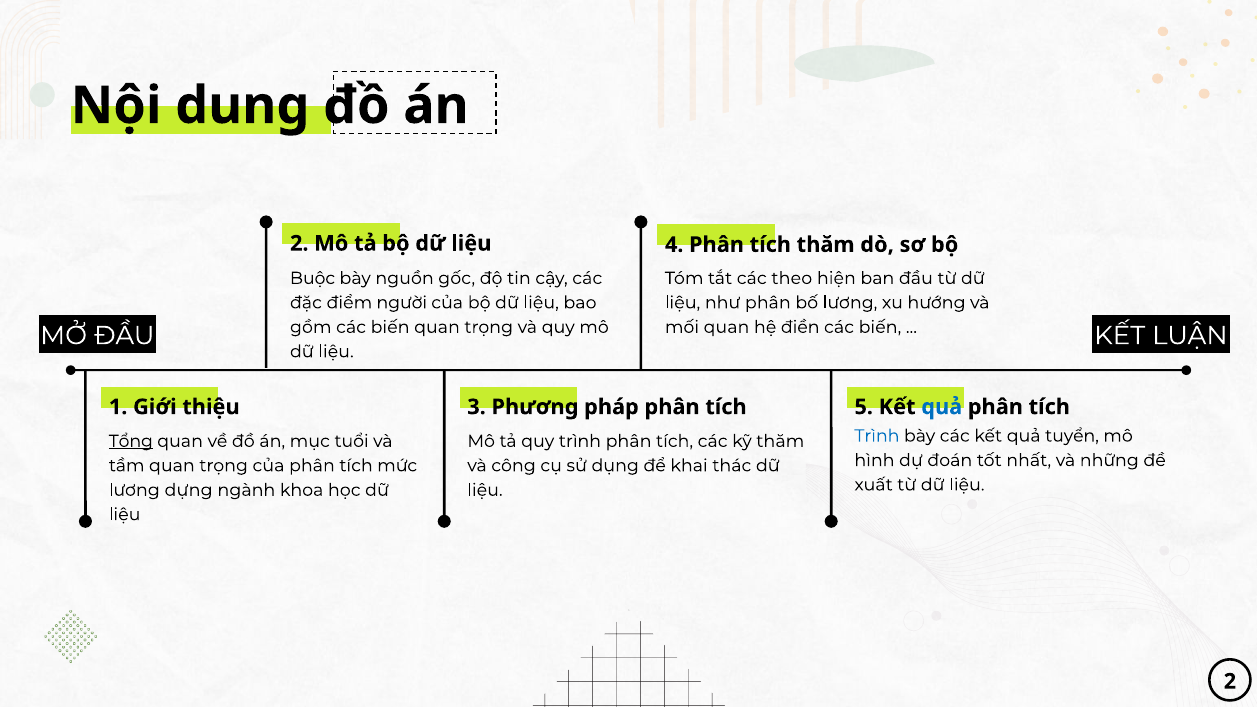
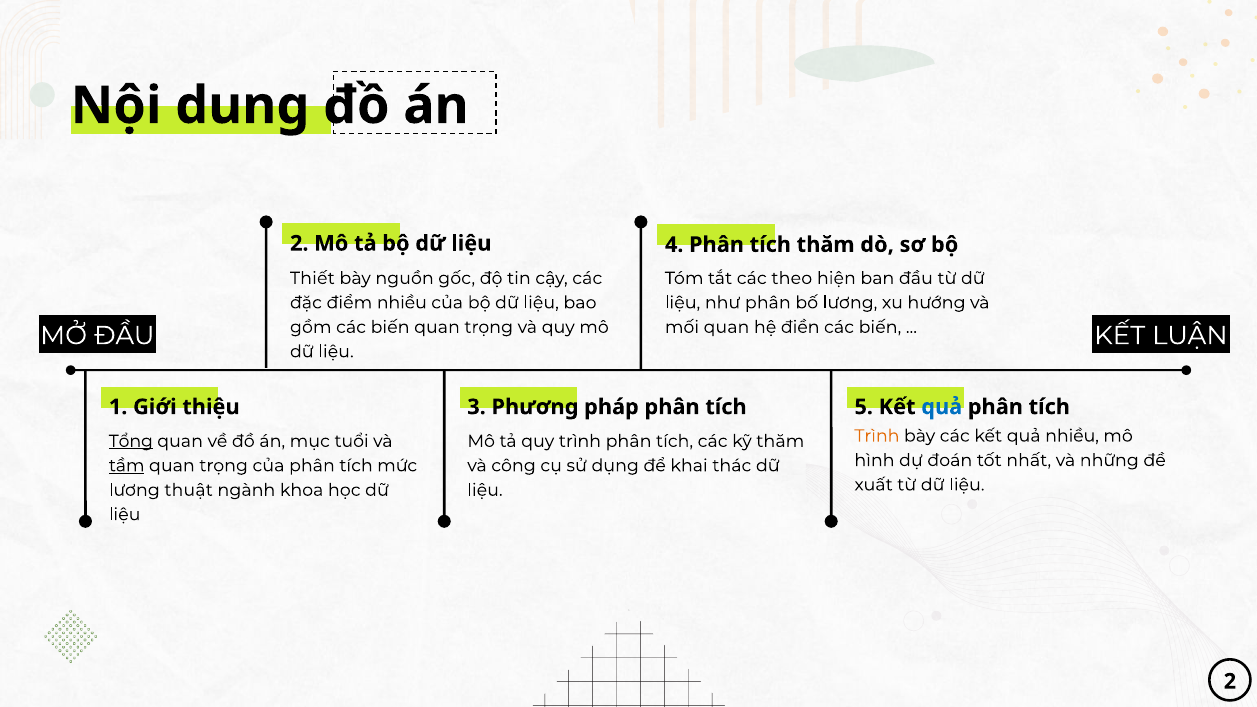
Buộc: Buộc -> Thiết
điểm người: người -> nhiều
Trình at (877, 436) colour: blue -> orange
quả tuyển: tuyển -> nhiều
tầm underline: none -> present
dựng: dựng -> thuật
